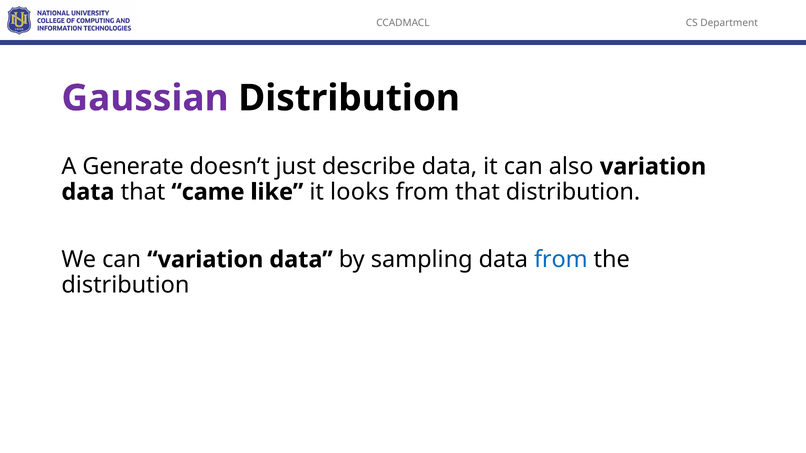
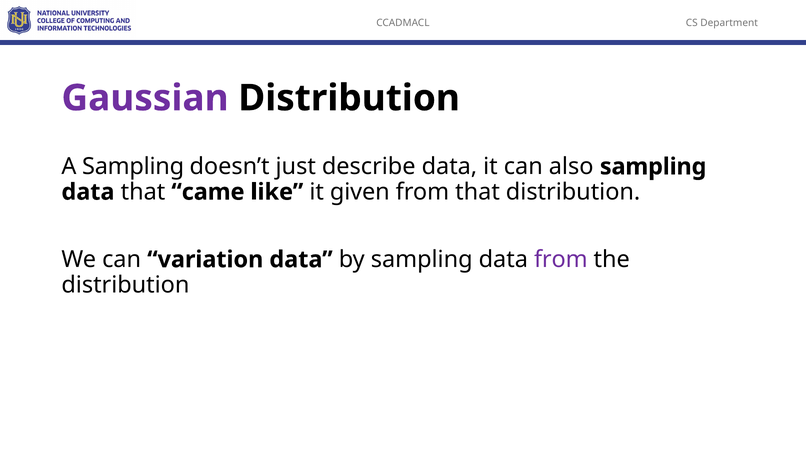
A Generate: Generate -> Sampling
also variation: variation -> sampling
looks: looks -> given
from at (561, 260) colour: blue -> purple
